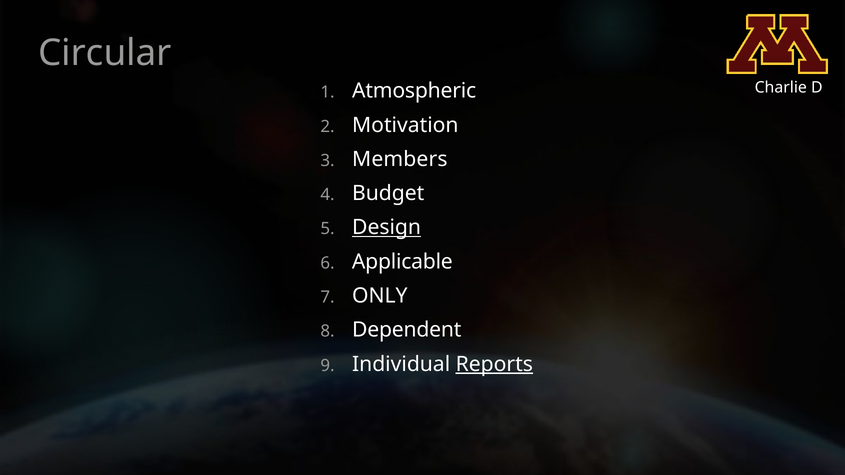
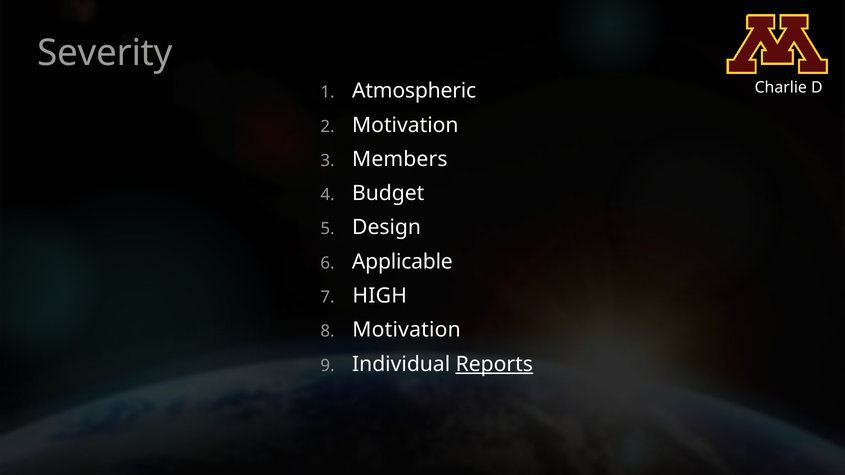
Circular: Circular -> Severity
Design underline: present -> none
ONLY: ONLY -> HIGH
Dependent at (407, 330): Dependent -> Motivation
